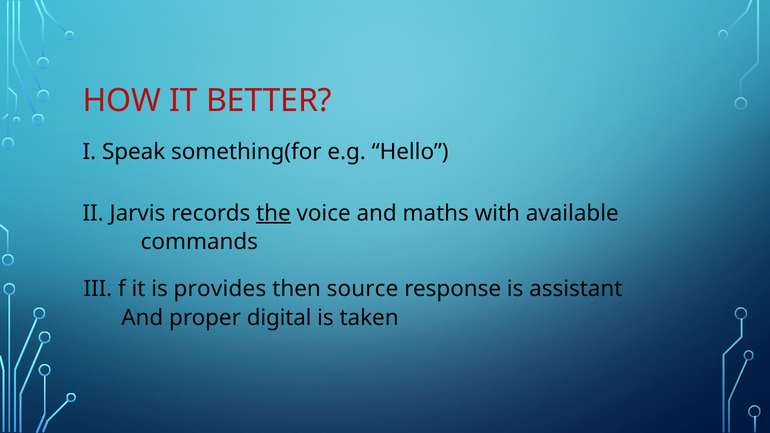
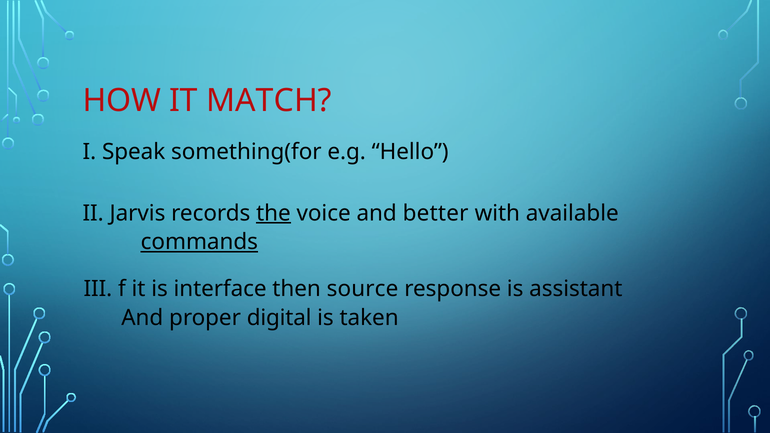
BETTER: BETTER -> MATCH
maths: maths -> better
commands underline: none -> present
provides: provides -> interface
